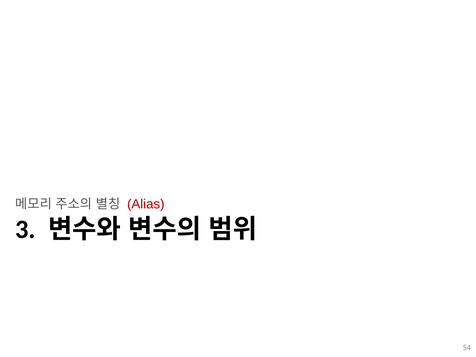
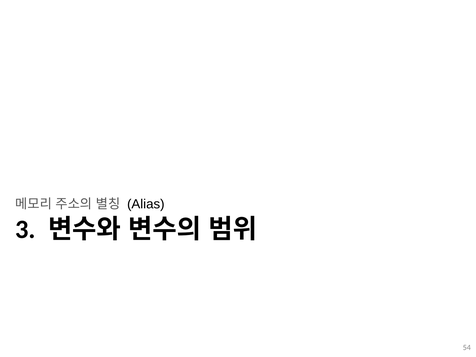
Alias colour: red -> black
